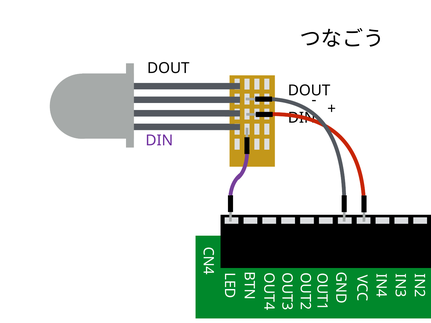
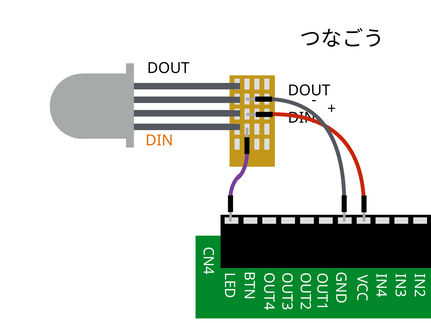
DIN at (159, 141) colour: purple -> orange
